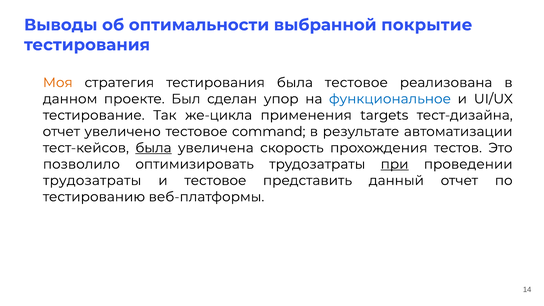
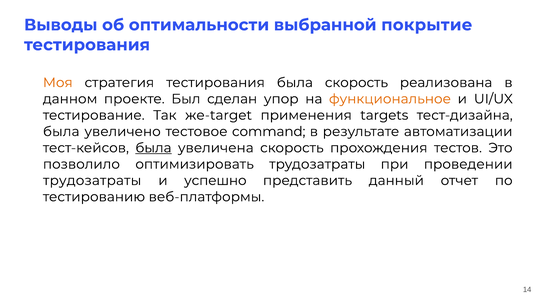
была тестовое: тестовое -> скорость
функциональное colour: blue -> orange
же-цикла: же-цикла -> же-target
отчет at (61, 132): отчет -> была
при underline: present -> none
и тестовое: тестовое -> успешно
